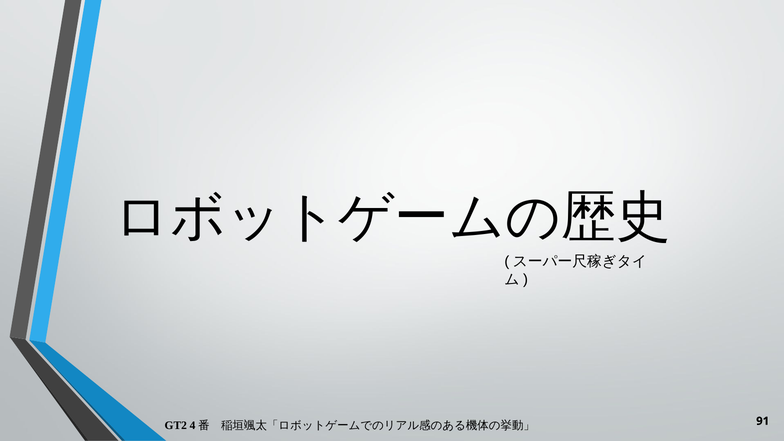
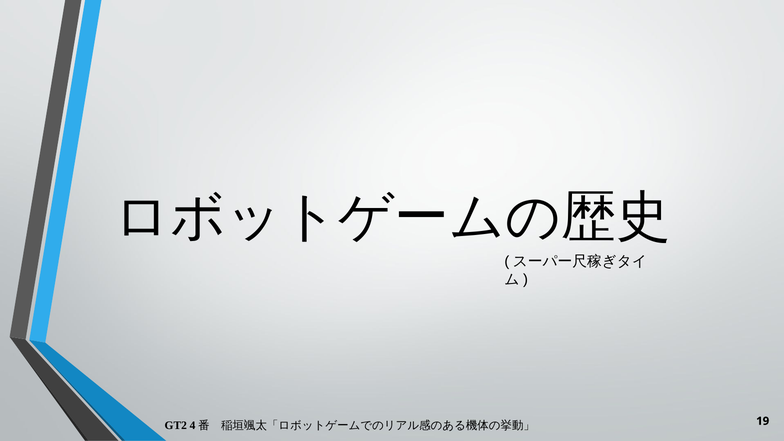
91: 91 -> 19
